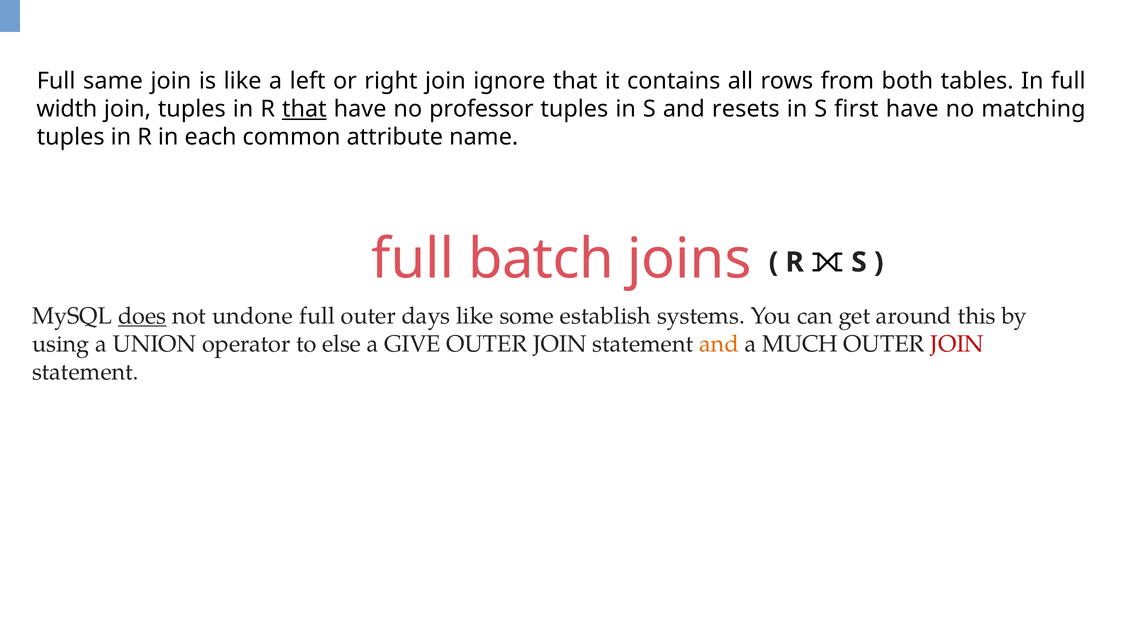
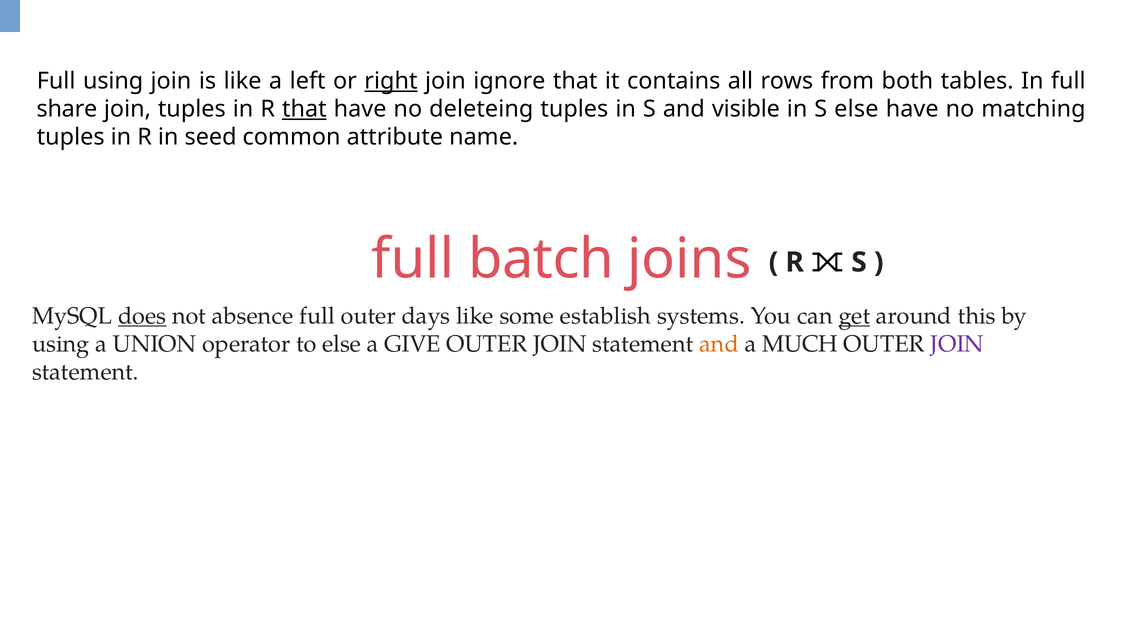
Full same: same -> using
right underline: none -> present
width: width -> share
professor: professor -> deleteing
resets: resets -> visible
S first: first -> else
each: each -> seed
undone: undone -> absence
get underline: none -> present
JOIN at (957, 344) colour: red -> purple
